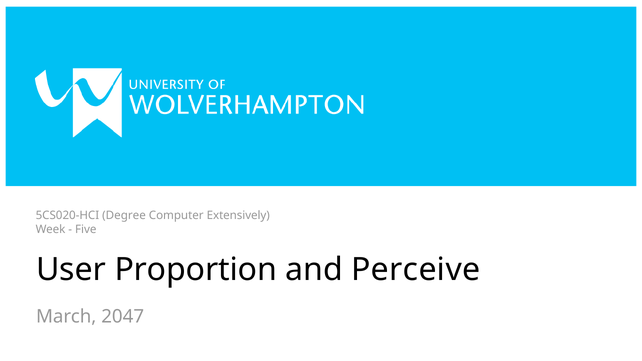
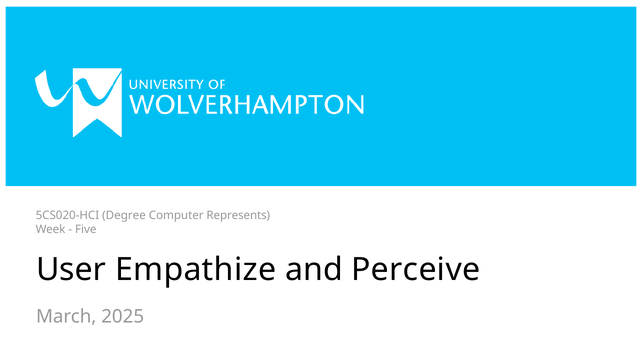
Extensively: Extensively -> Represents
Proportion: Proportion -> Empathize
2047: 2047 -> 2025
